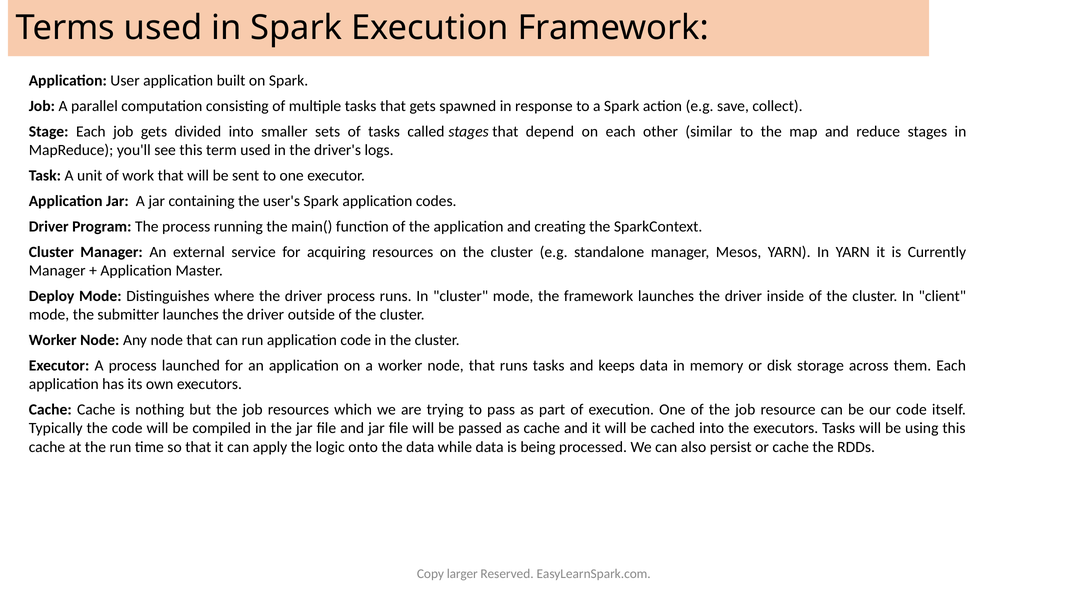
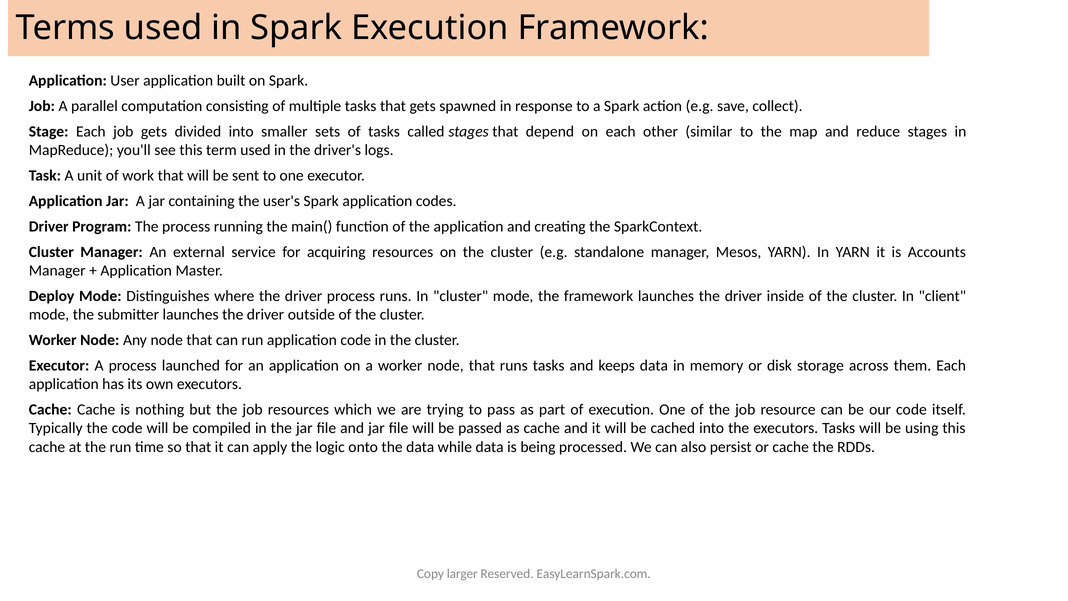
Currently: Currently -> Accounts
